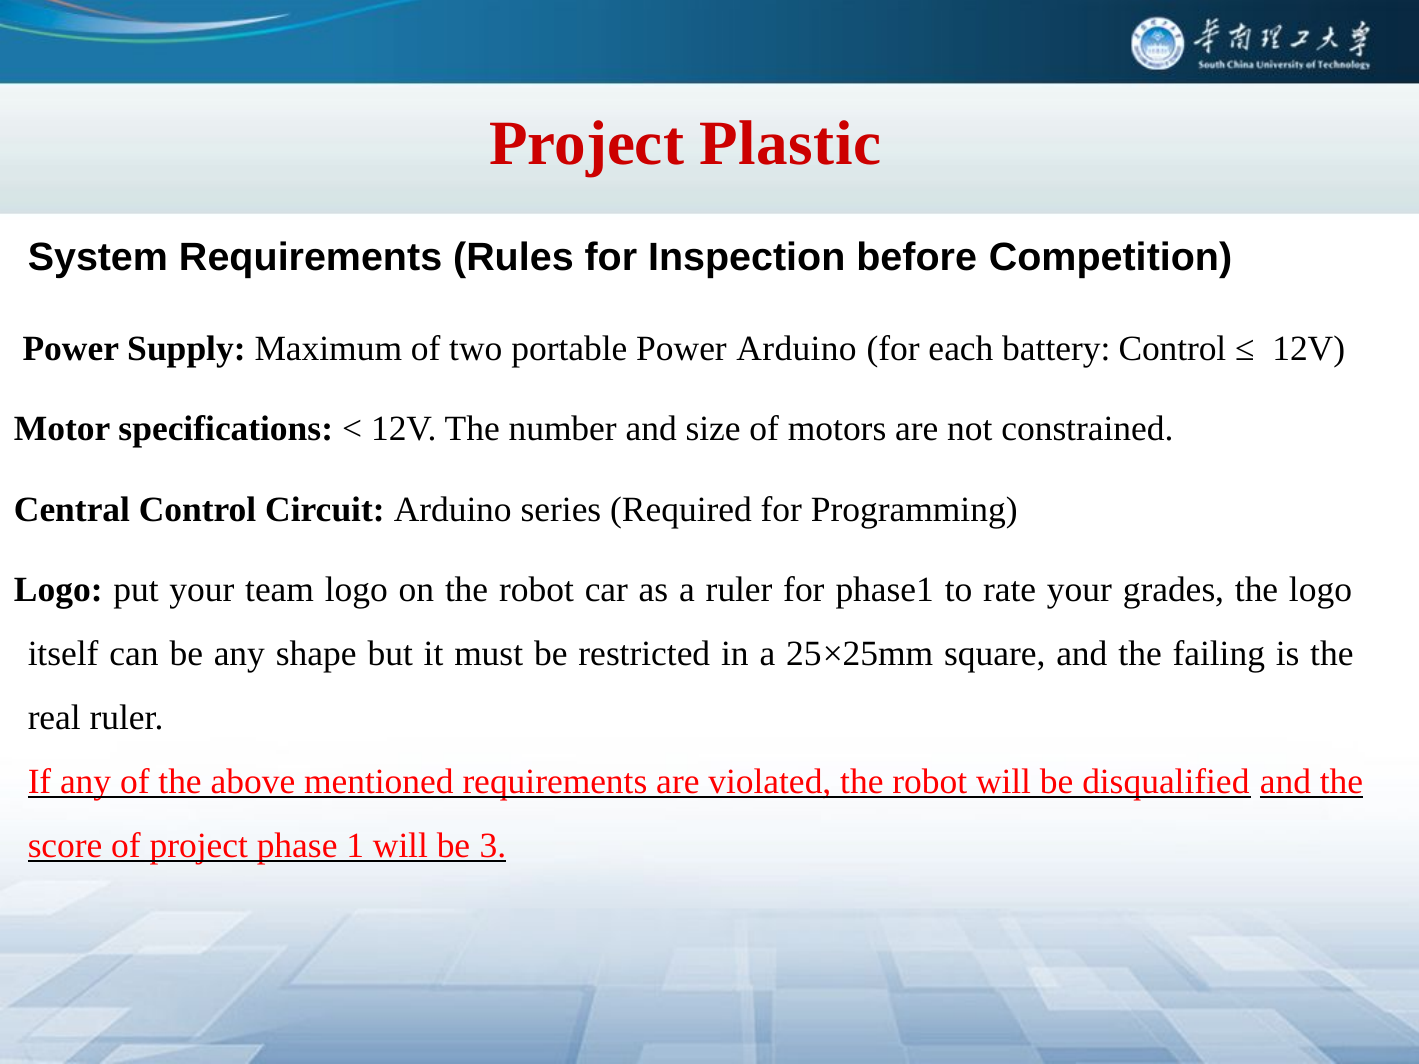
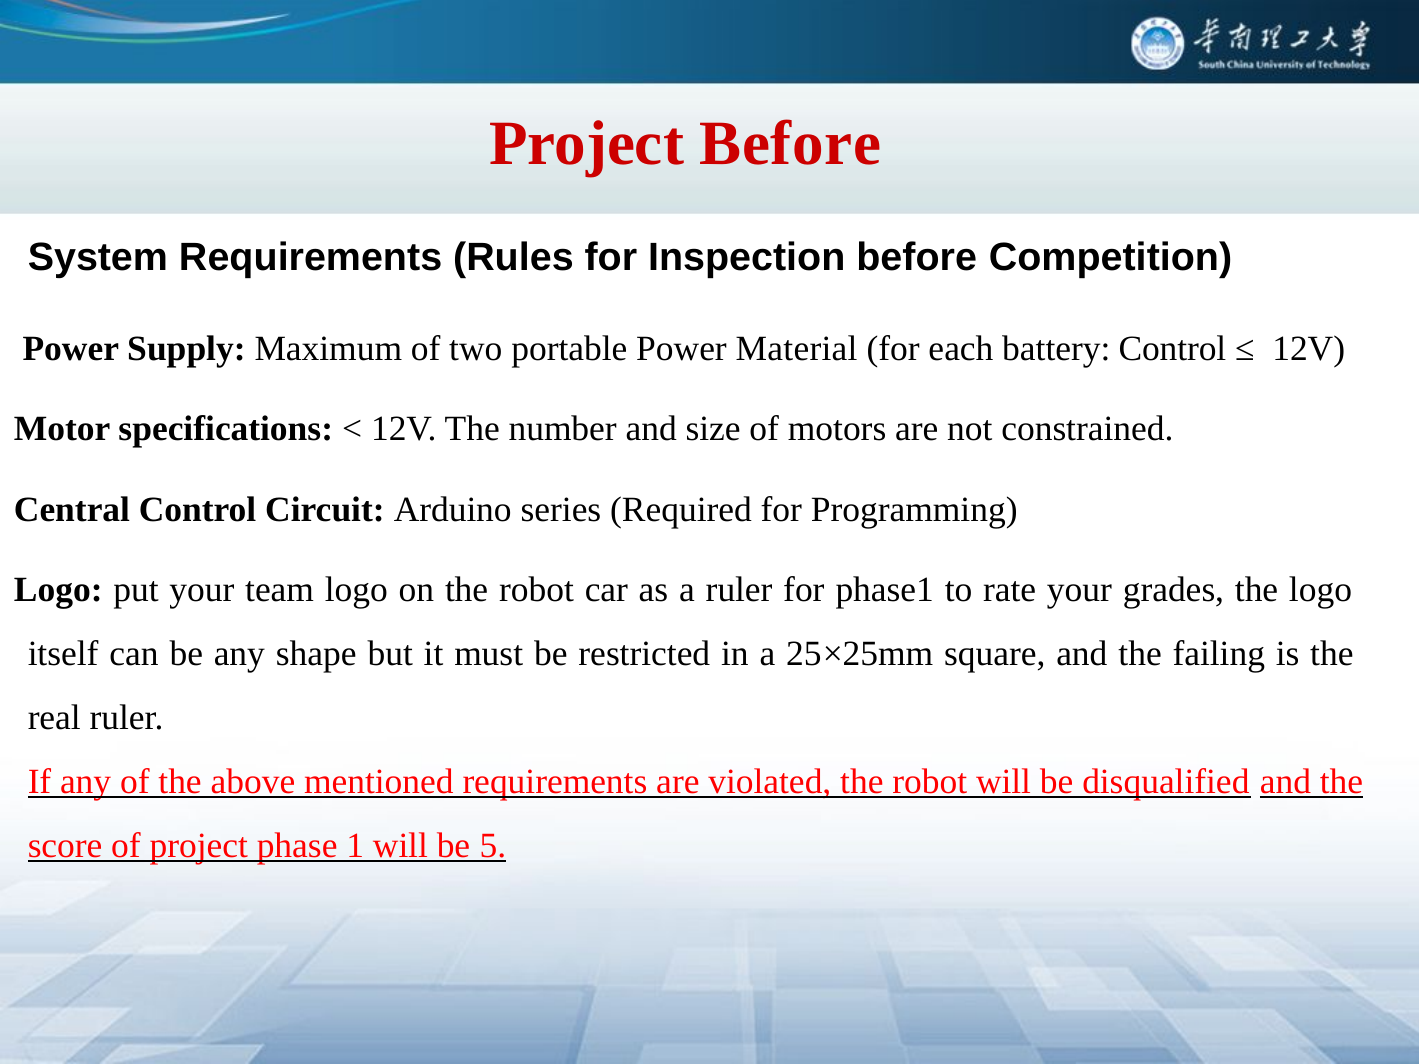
Project Plastic: Plastic -> Before
Power Arduino: Arduino -> Material
3: 3 -> 5
